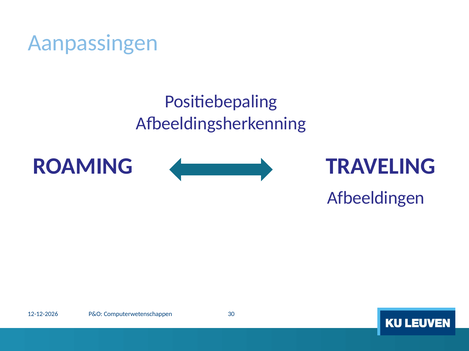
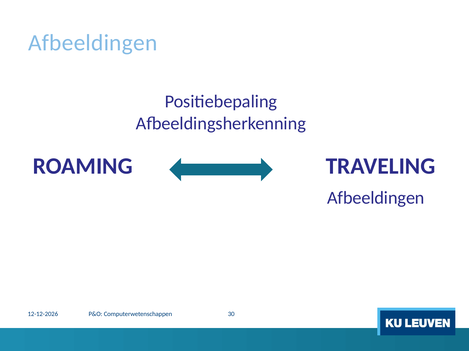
Aanpassingen at (93, 43): Aanpassingen -> Afbeeldingen
